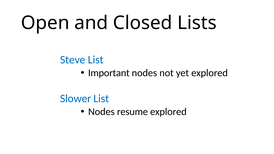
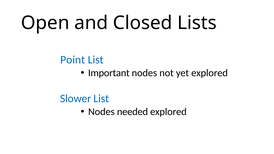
Steve: Steve -> Point
resume: resume -> needed
